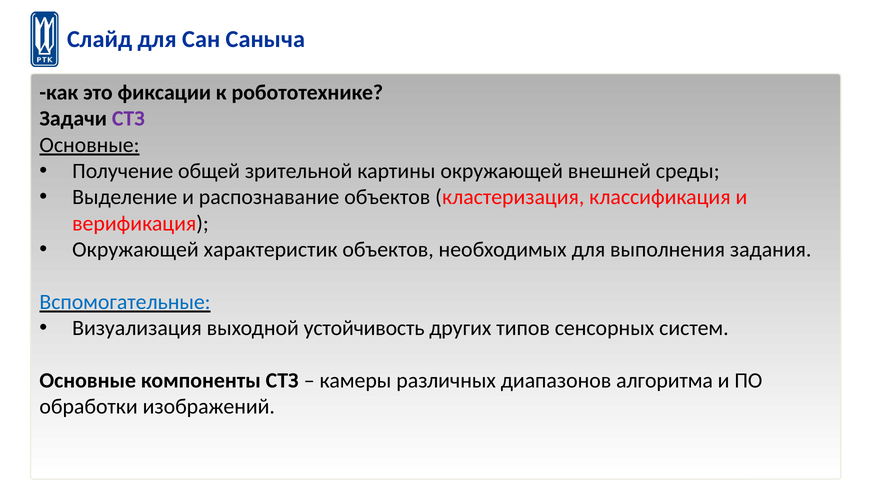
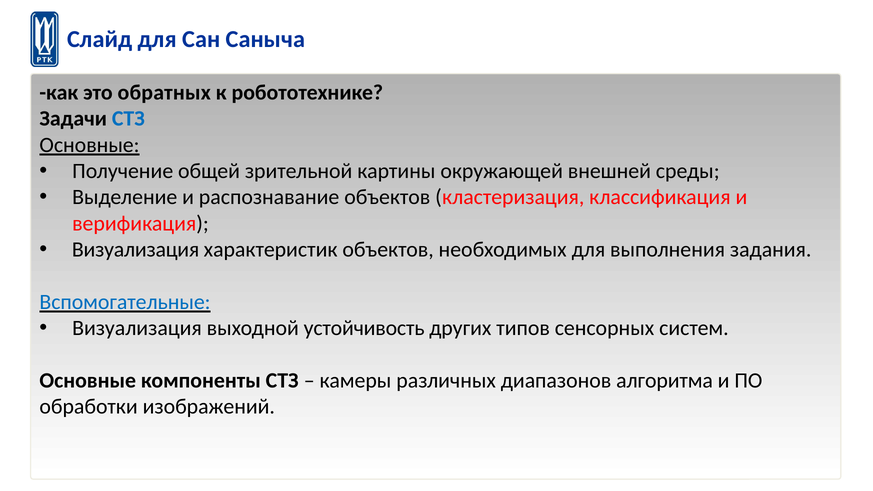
фиксации: фиксации -> обратных
СТЗ at (128, 119) colour: purple -> blue
Окружающей at (135, 250): Окружающей -> Визуализация
